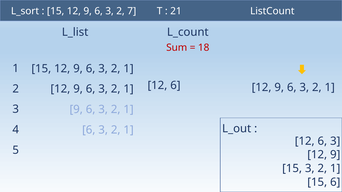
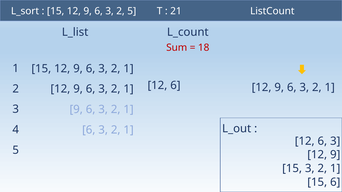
2 7: 7 -> 5
